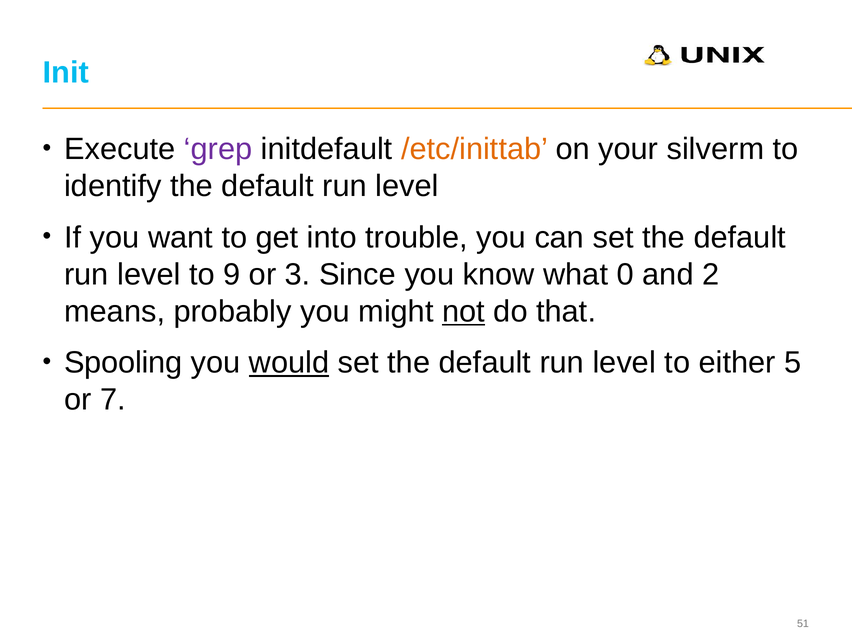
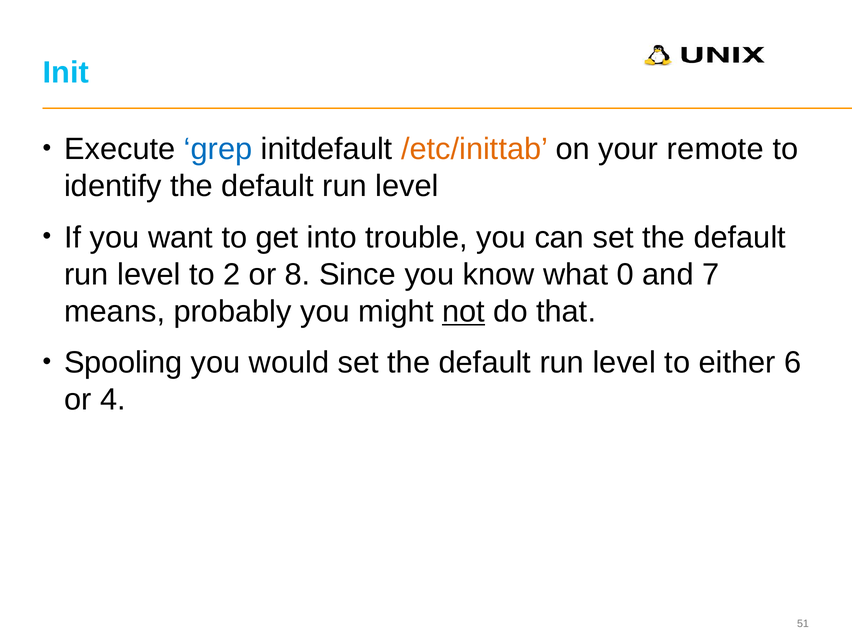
grep colour: purple -> blue
silverm: silverm -> remote
9: 9 -> 2
3: 3 -> 8
2: 2 -> 7
would underline: present -> none
5: 5 -> 6
7: 7 -> 4
